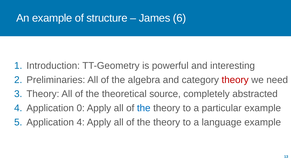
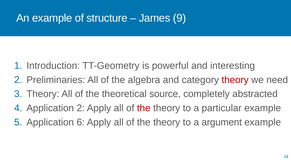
6: 6 -> 9
Application 0: 0 -> 2
the at (144, 108) colour: blue -> red
Application 4: 4 -> 6
language: language -> argument
